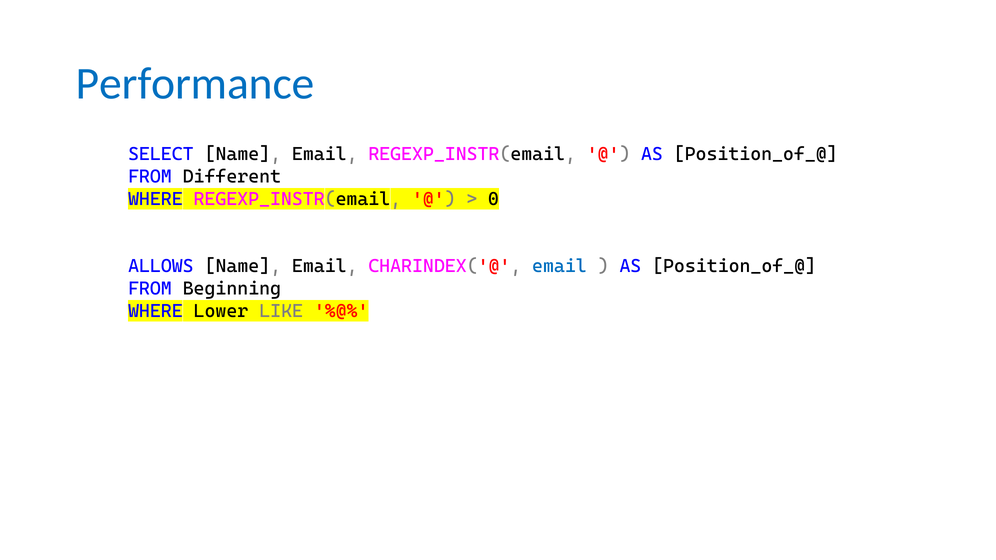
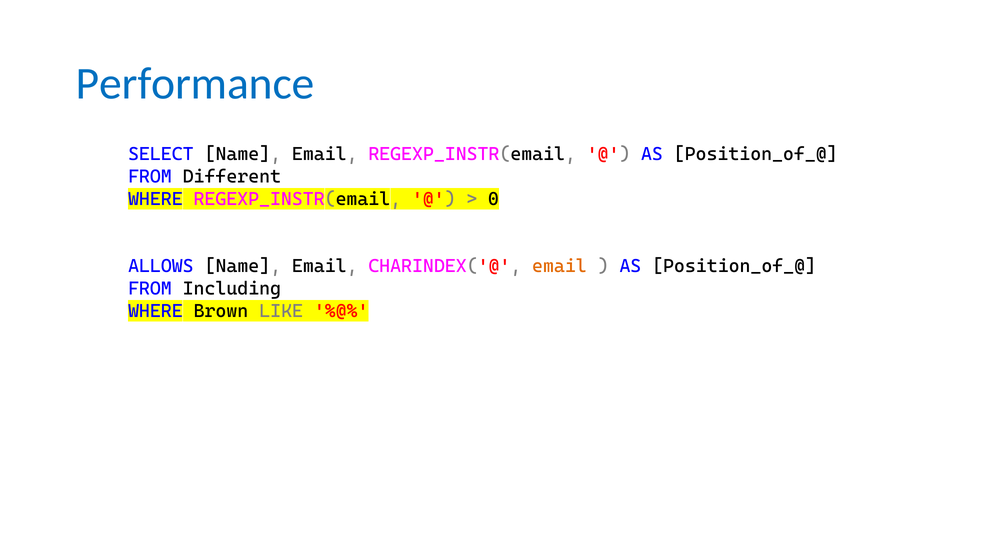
email at (559, 266) colour: blue -> orange
Beginning: Beginning -> Including
Lower: Lower -> Brown
